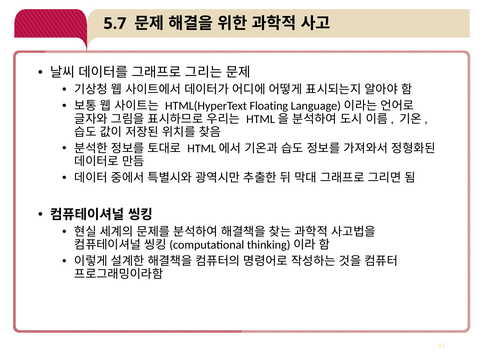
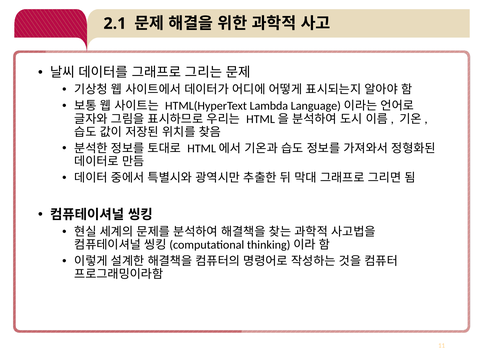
5.7: 5.7 -> 2.1
Floating: Floating -> Lambda
